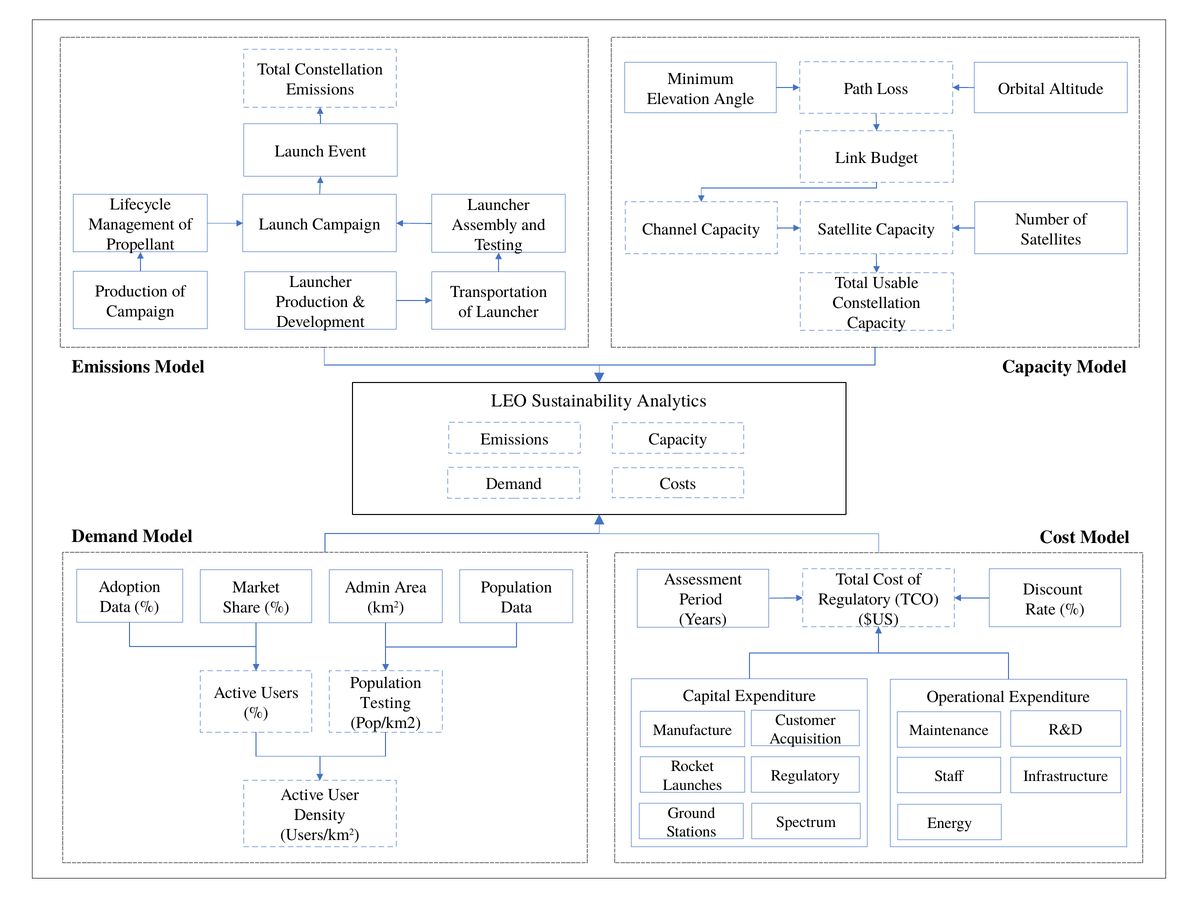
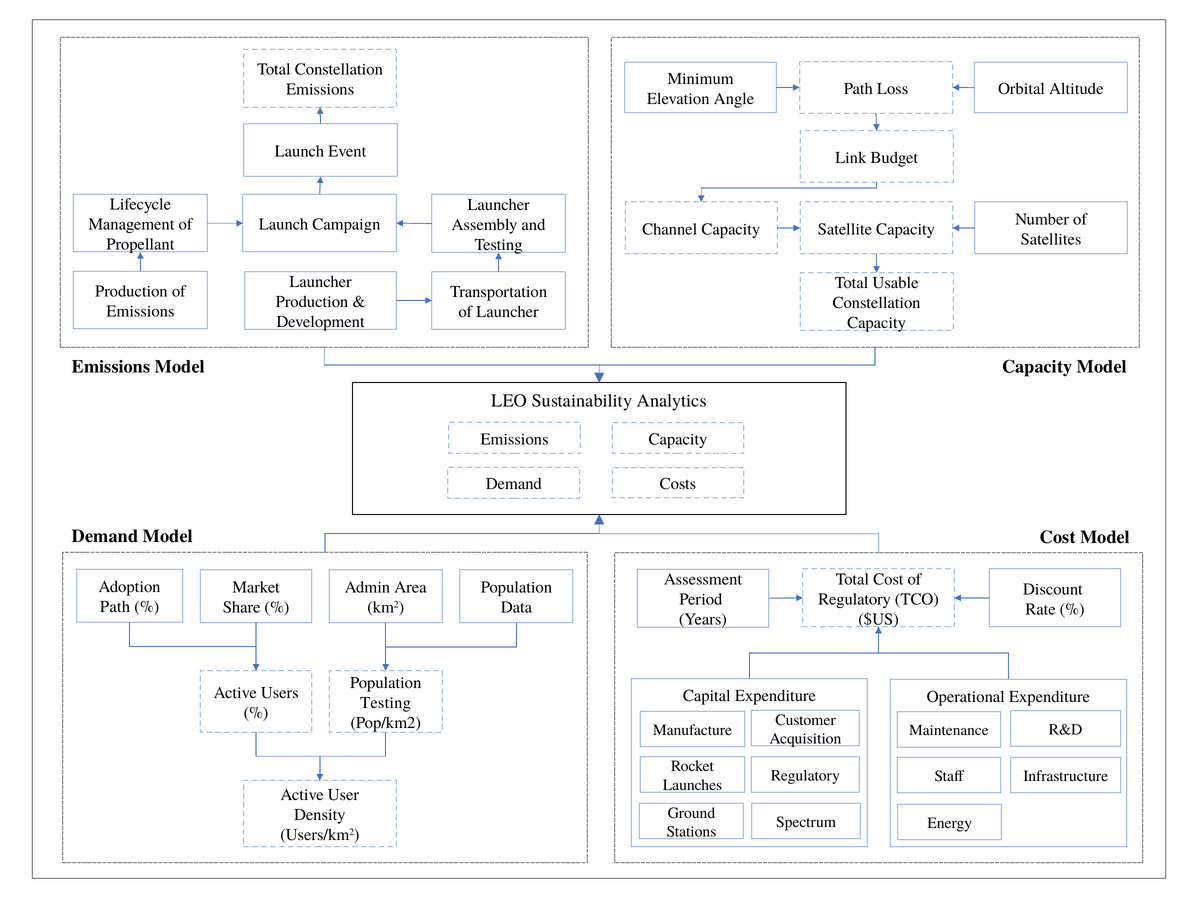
Campaign at (140, 311): Campaign -> Emissions
Data at (115, 607): Data -> Path
